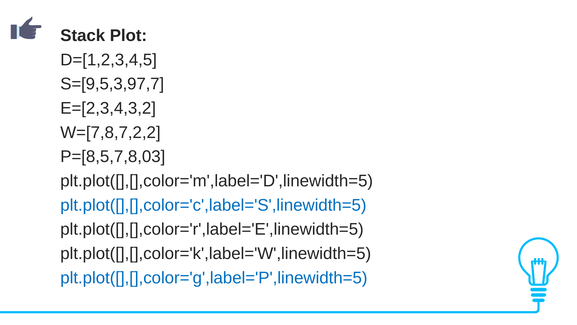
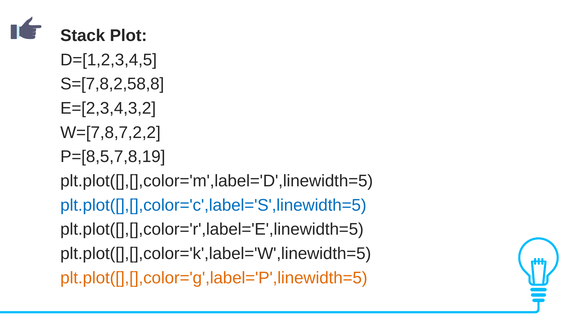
S=[9,5,3,97,7: S=[9,5,3,97,7 -> S=[7,8,2,58,8
P=[8,5,7,8,03: P=[8,5,7,8,03 -> P=[8,5,7,8,19
plt.plot([],[],color='g',label='P',linewidth=5 colour: blue -> orange
